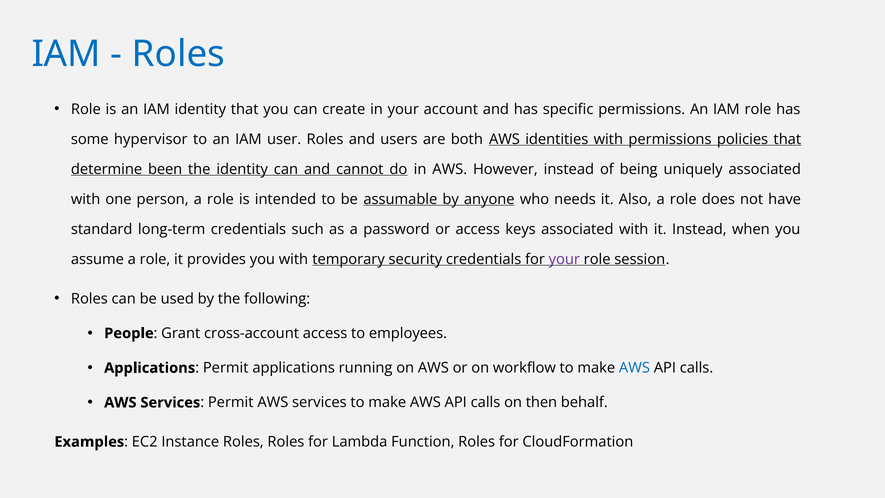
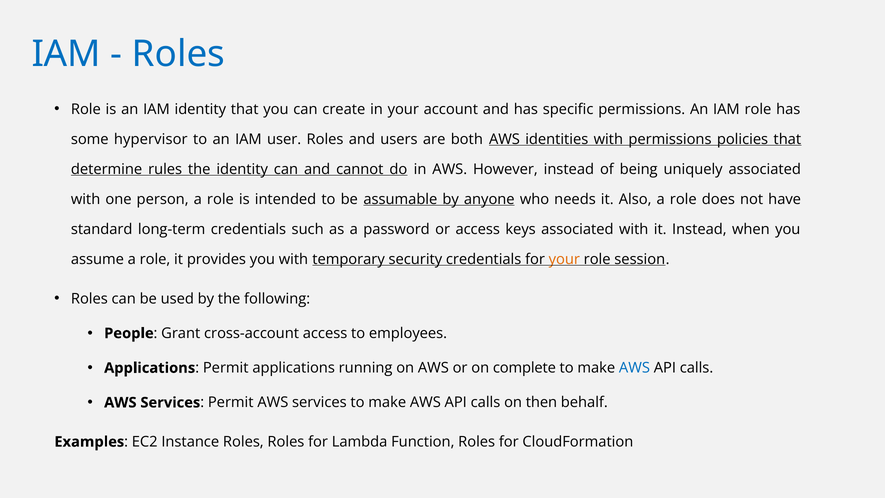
been: been -> rules
your at (564, 259) colour: purple -> orange
workflow: workflow -> complete
